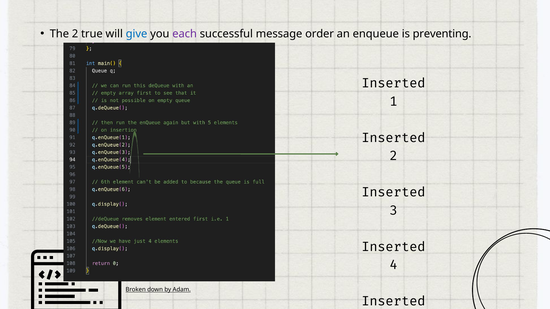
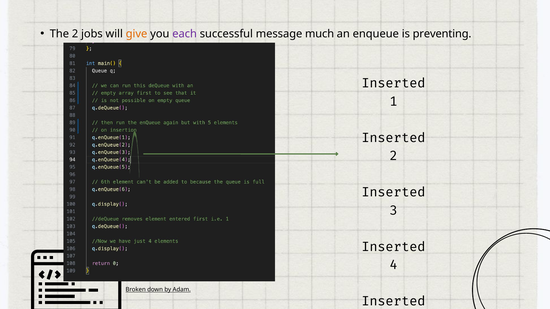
true: true -> jobs
give colour: blue -> orange
order: order -> much
